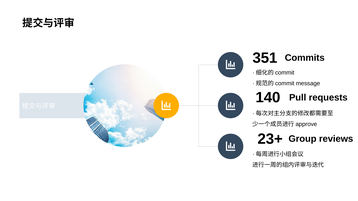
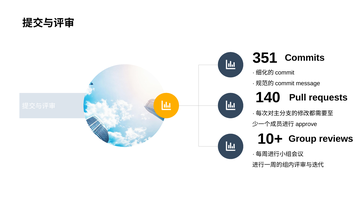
23+: 23+ -> 10+
